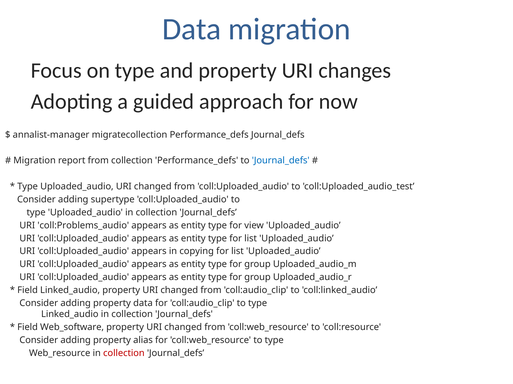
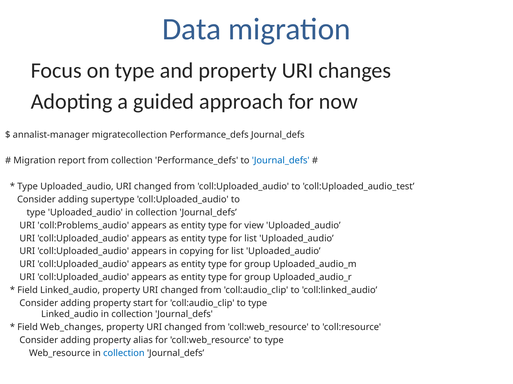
property data: data -> start
Web_software: Web_software -> Web_changes
collection at (124, 354) colour: red -> blue
